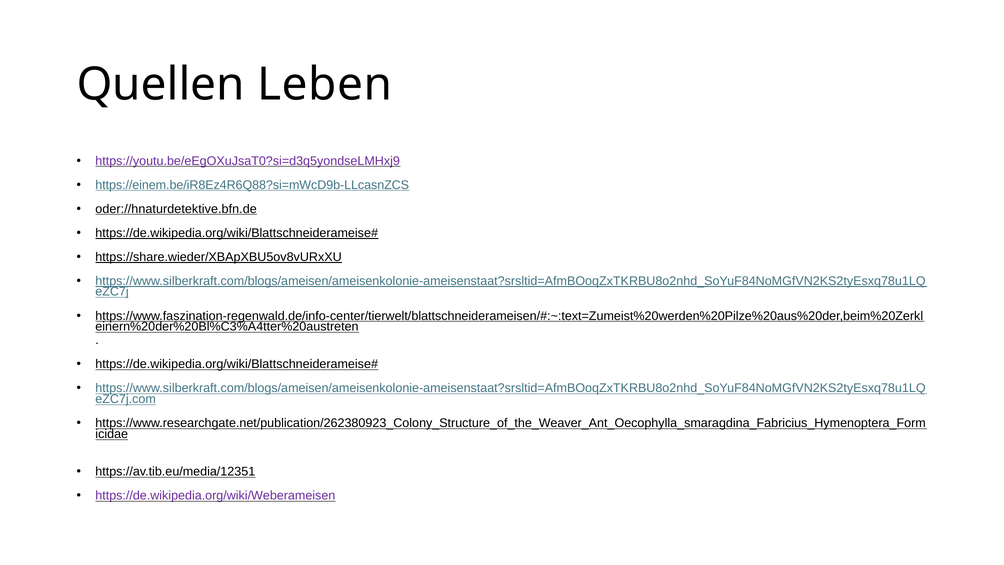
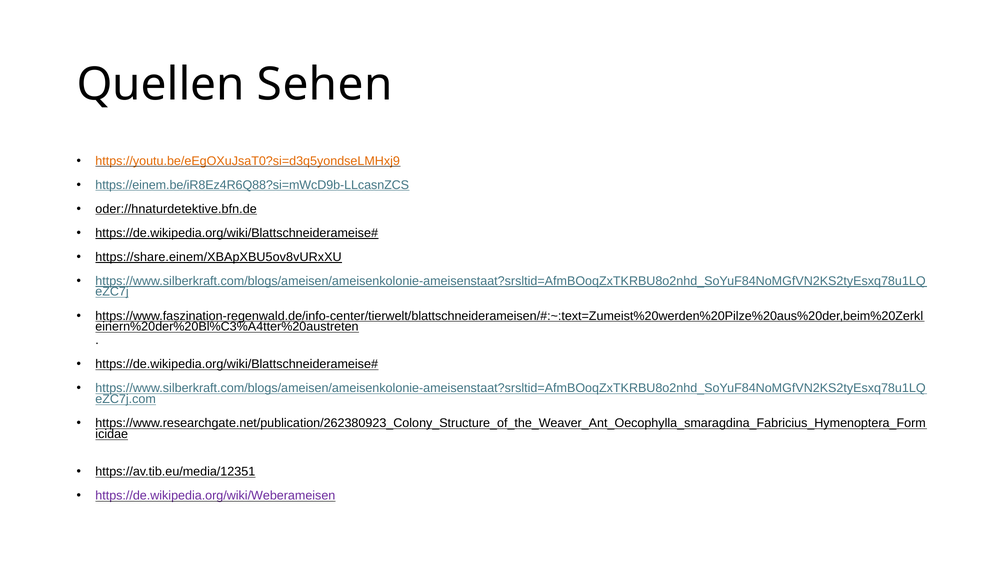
Leben: Leben -> Sehen
https://youtu.be/eEgOXuJsaT0?si=d3q5yondseLMHxj9 colour: purple -> orange
https://share.wieder/XBApXBU5ov8vURxXU: https://share.wieder/XBApXBU5ov8vURxXU -> https://share.einem/XBApXBU5ov8vURxXU
